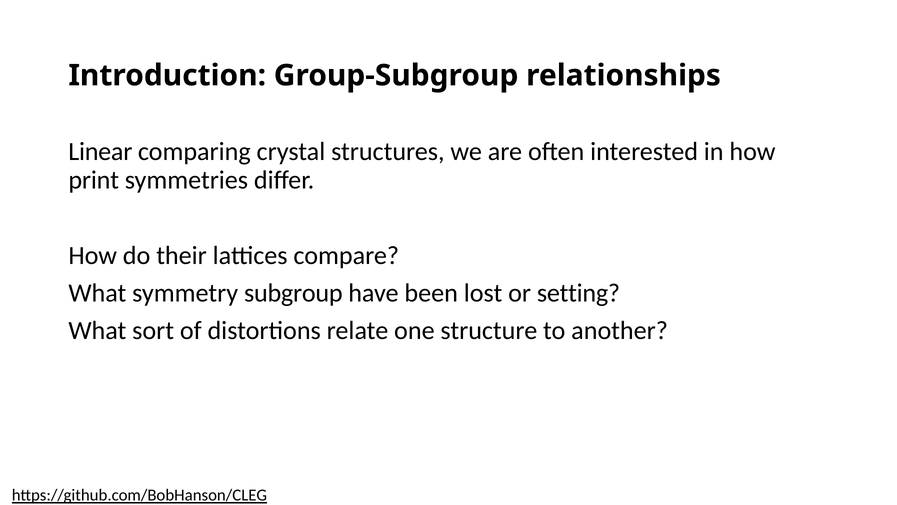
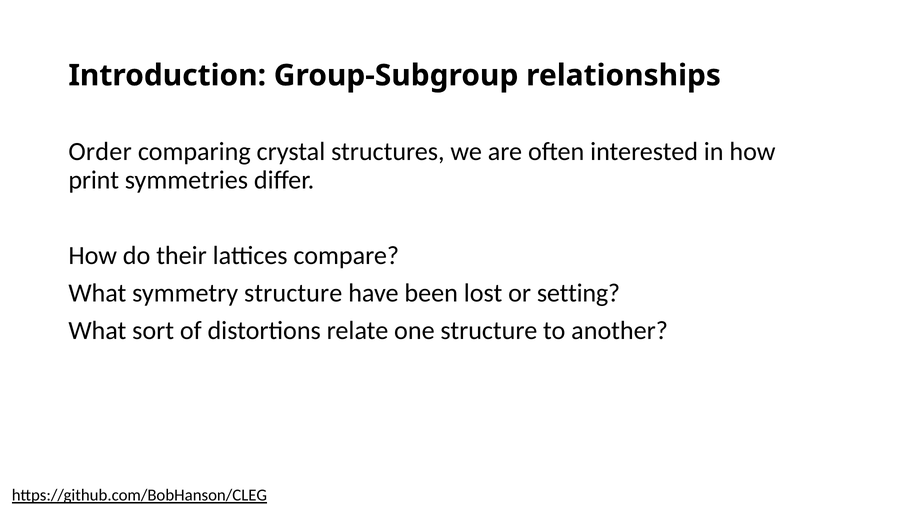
Linear: Linear -> Order
symmetry subgroup: subgroup -> structure
